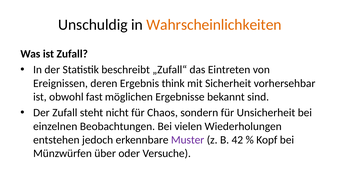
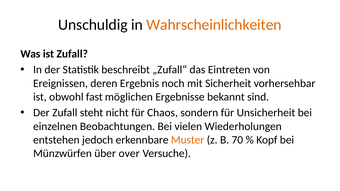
think: think -> noch
Muster colour: purple -> orange
42: 42 -> 70
oder: oder -> over
